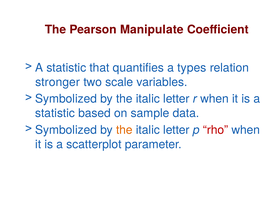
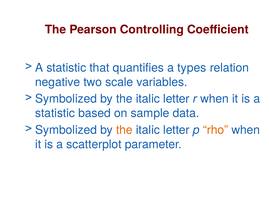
Manipulate: Manipulate -> Controlling
stronger: stronger -> negative
rho colour: red -> orange
